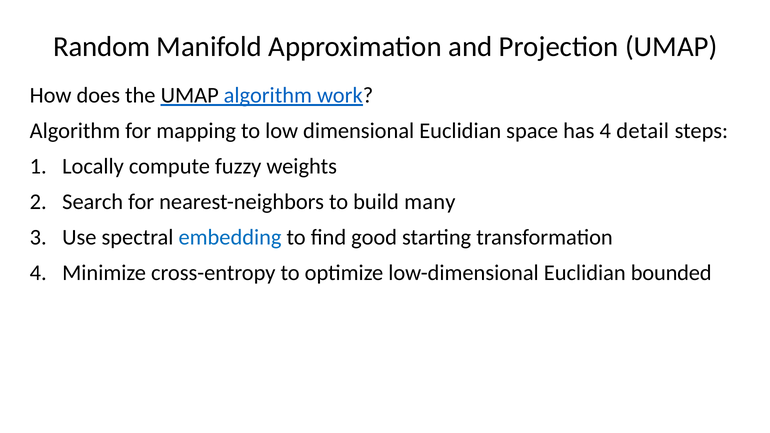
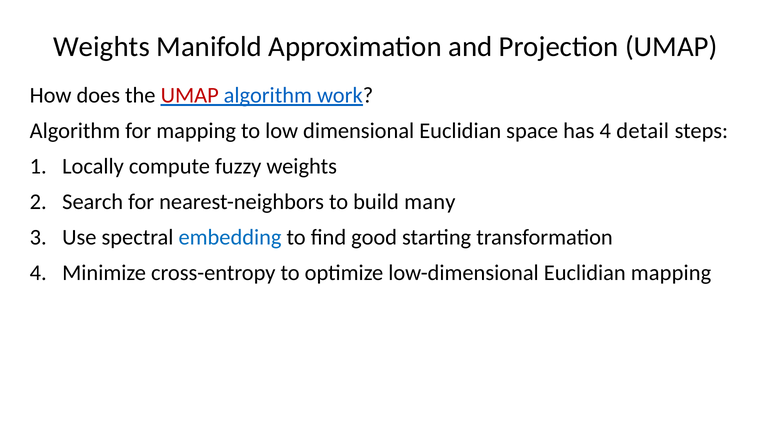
Random at (102, 47): Random -> Weights
UMAP at (190, 95) colour: black -> red
Euclidian bounded: bounded -> mapping
